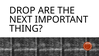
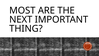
DROP: DROP -> MOST
